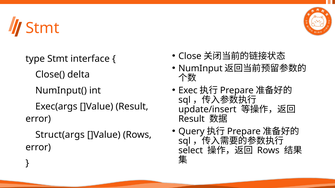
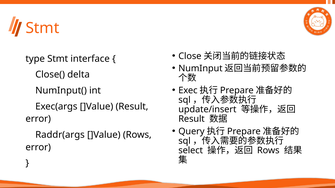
Struct(args: Struct(args -> Raddr(args
